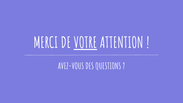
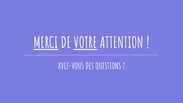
MERCI underline: none -> present
